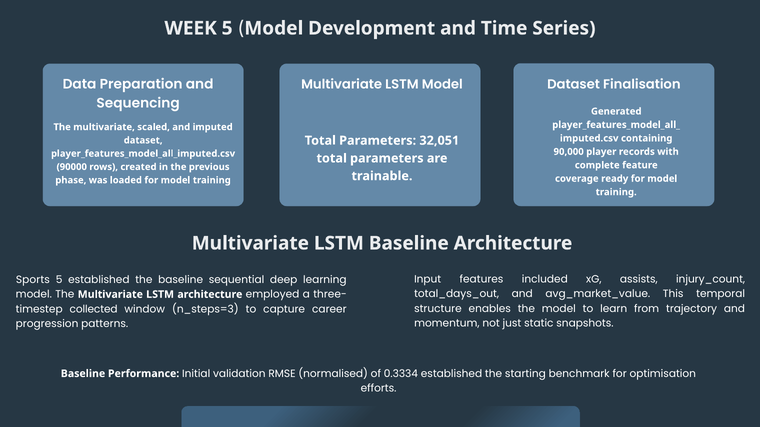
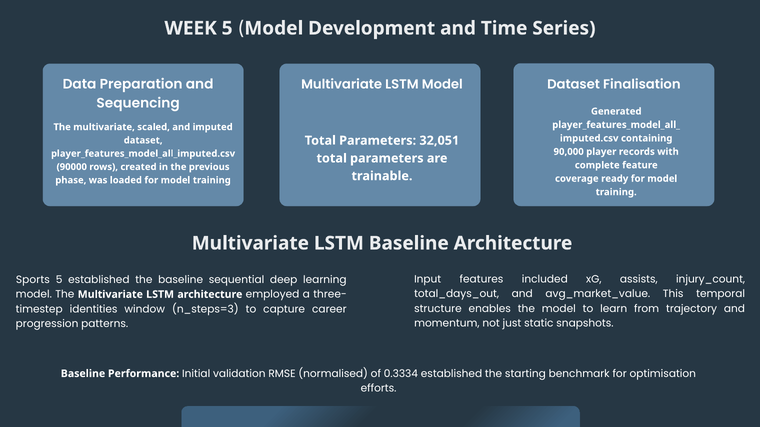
collected: collected -> identities
